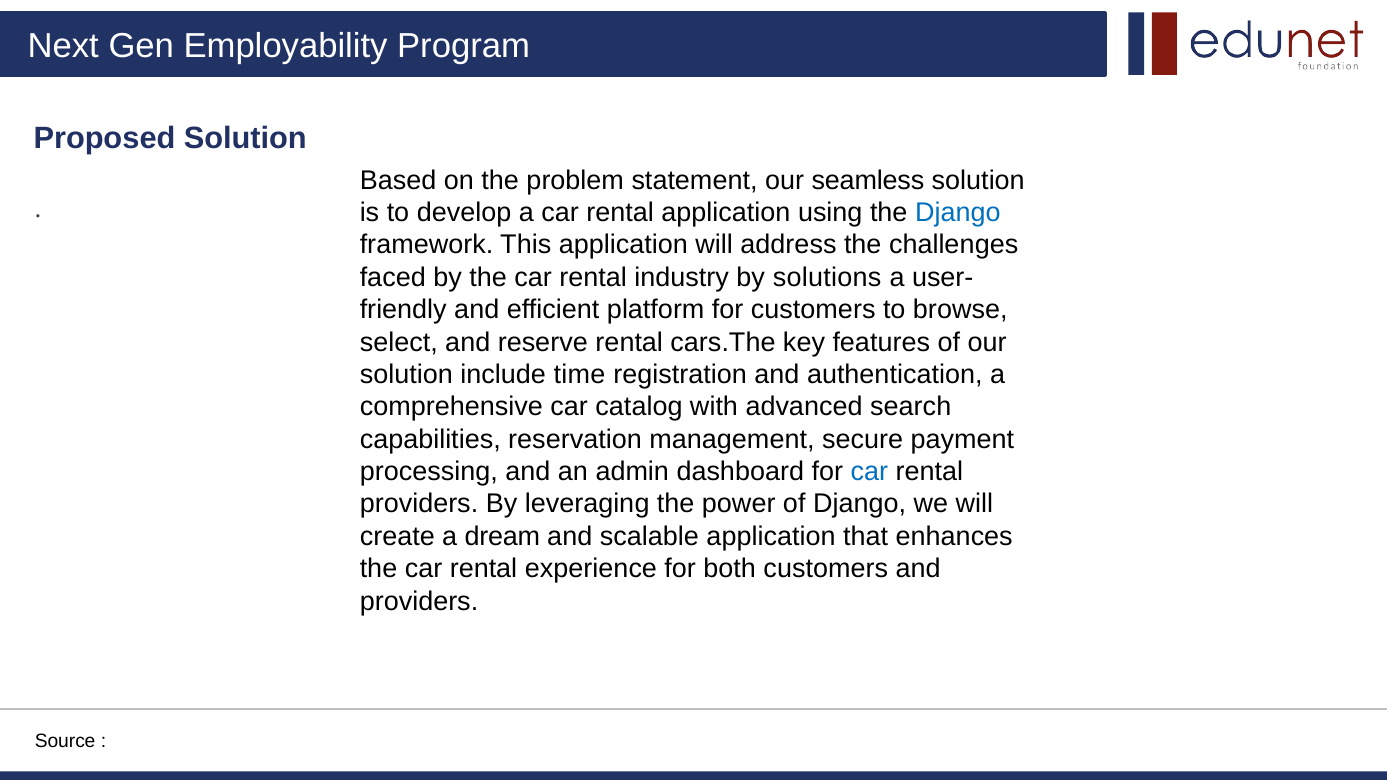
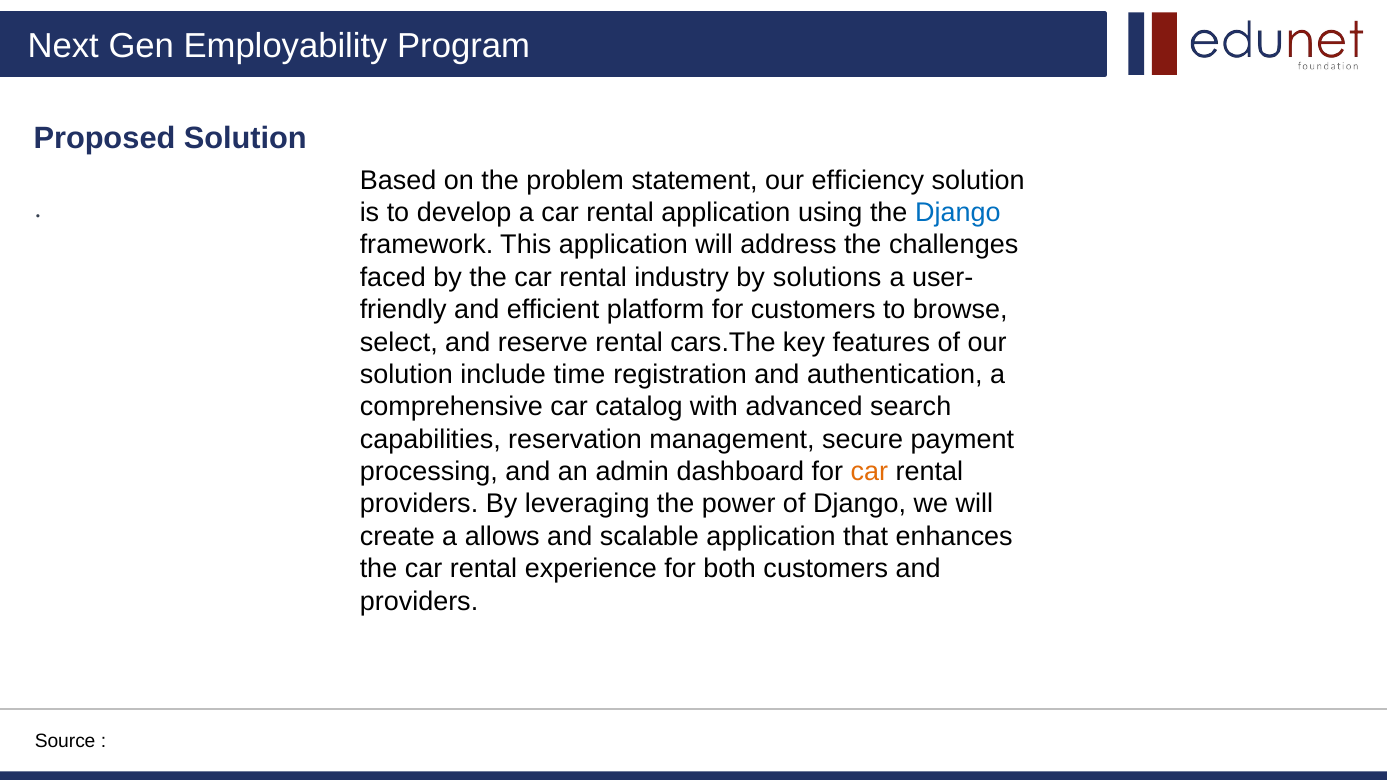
seamless: seamless -> efficiency
car at (869, 472) colour: blue -> orange
dream: dream -> allows
